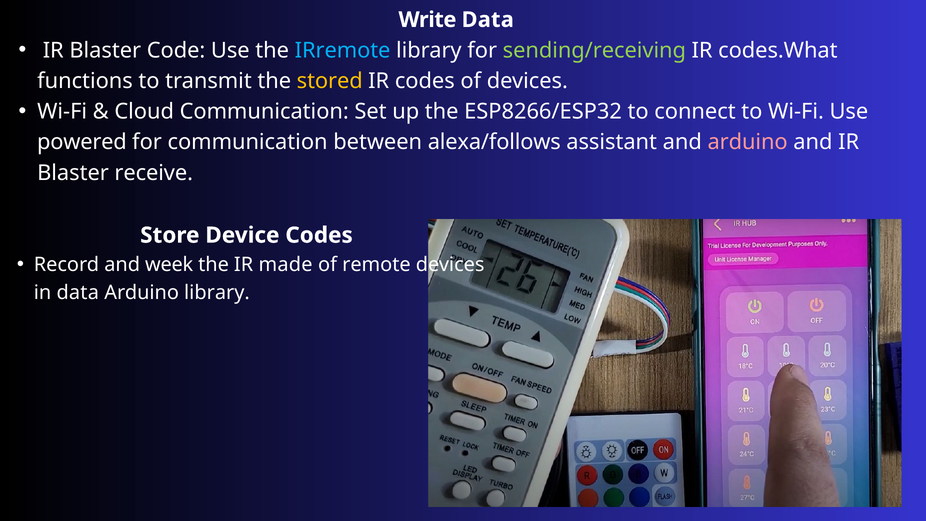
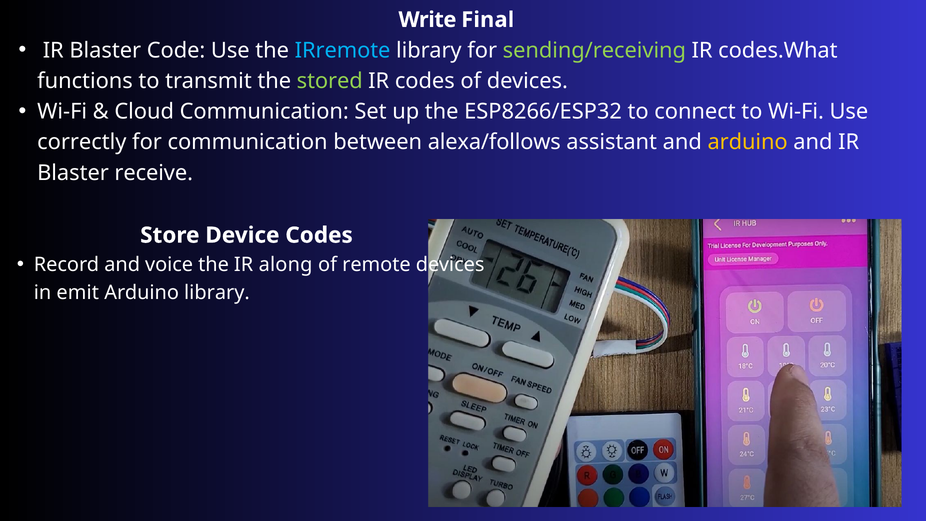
Write Data: Data -> Final
stored colour: yellow -> light green
powered: powered -> correctly
arduino at (748, 142) colour: pink -> yellow
week: week -> voice
made: made -> along
in data: data -> emit
